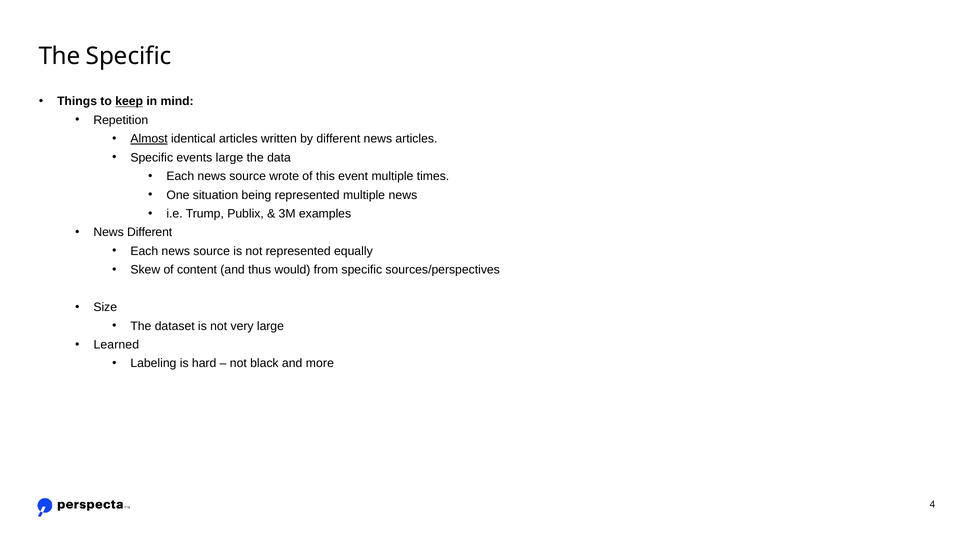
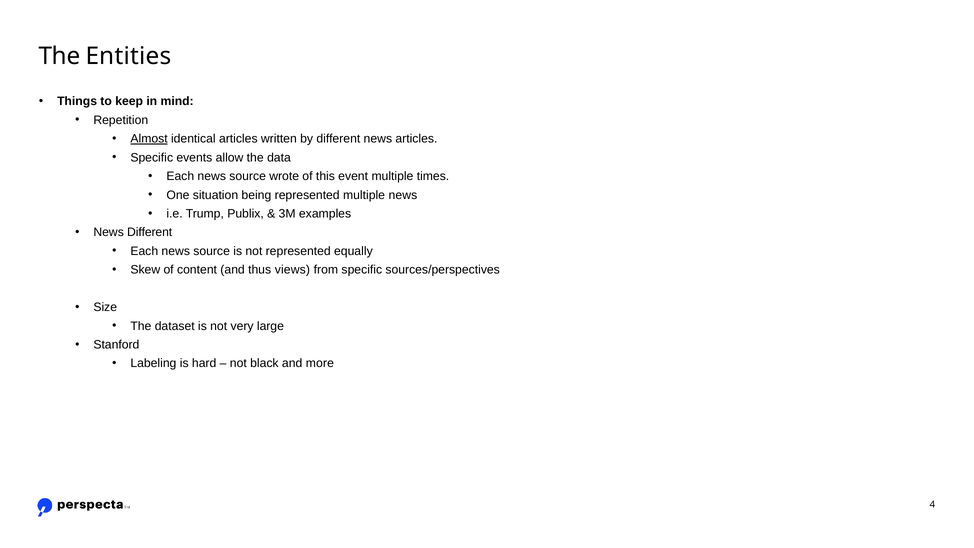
The Specific: Specific -> Entities
keep underline: present -> none
events large: large -> allow
would: would -> views
Learned: Learned -> Stanford
